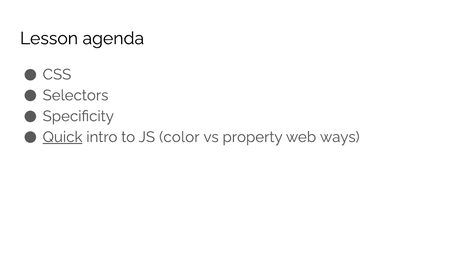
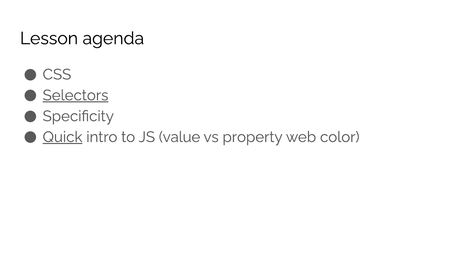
Selectors underline: none -> present
color: color -> value
ways: ways -> color
